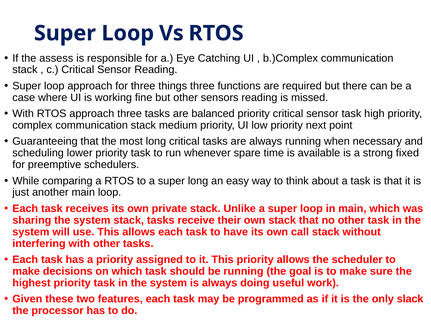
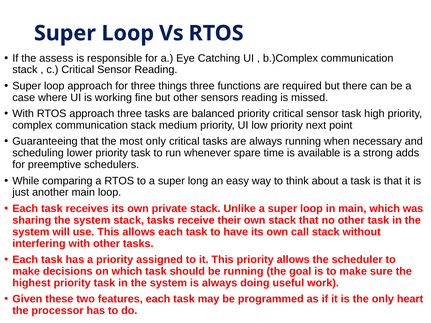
most long: long -> only
fixed: fixed -> adds
slack: slack -> heart
